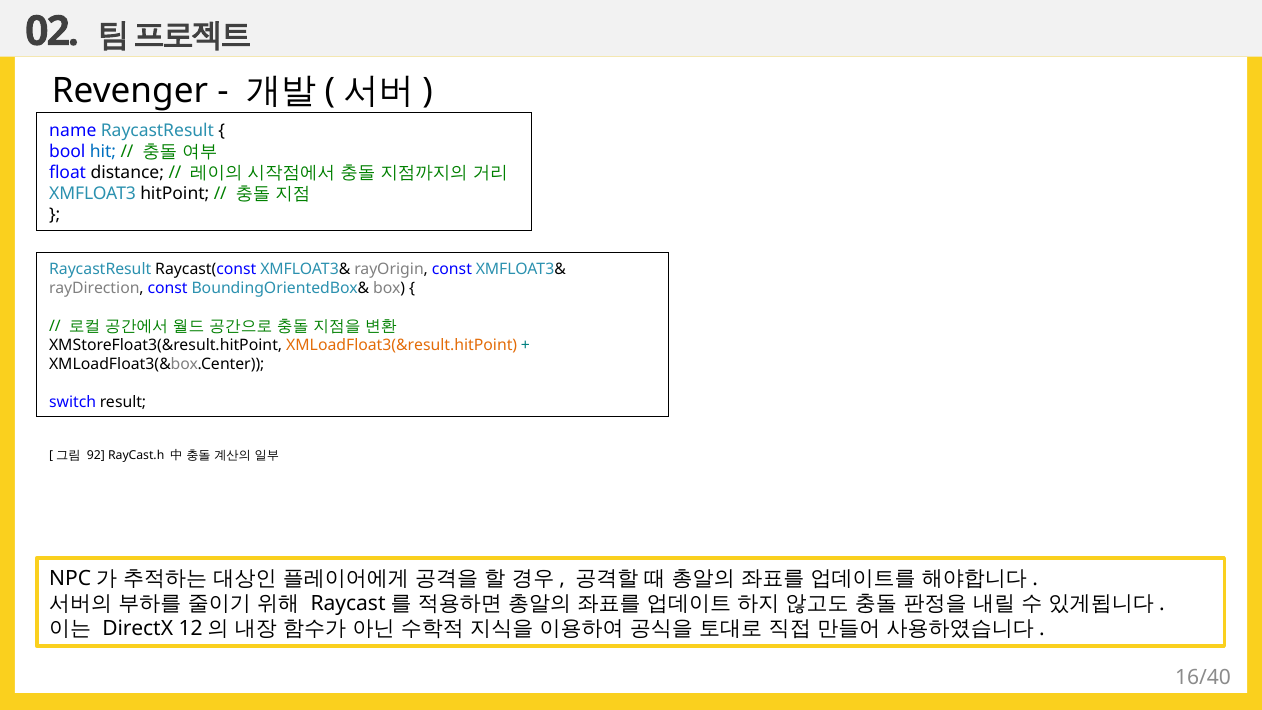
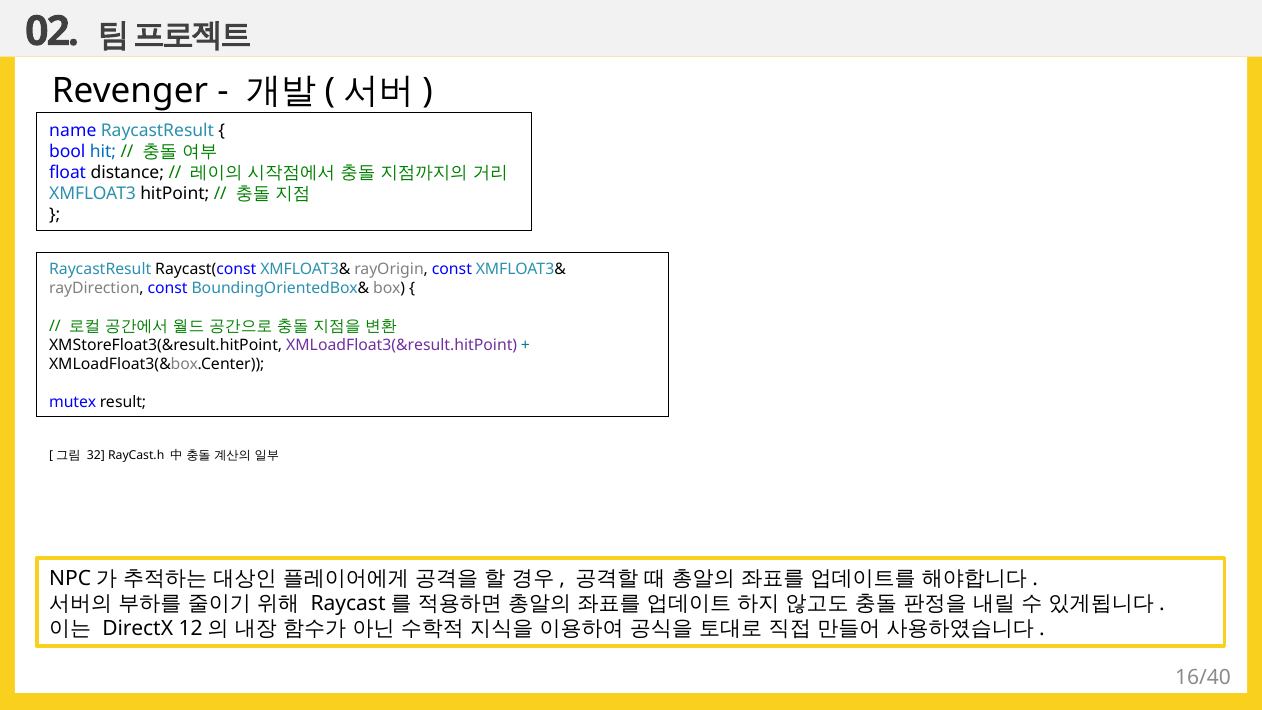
XMLoadFloat3(&result.hitPoint colour: orange -> purple
switch: switch -> mutex
92: 92 -> 32
